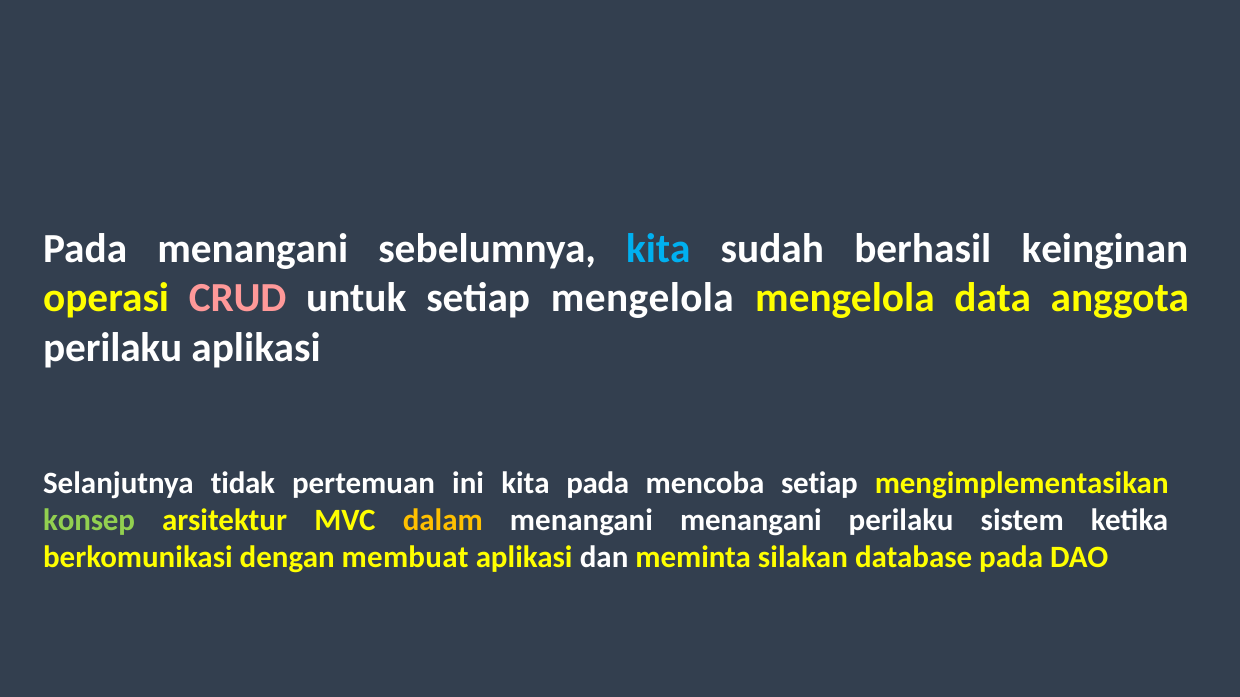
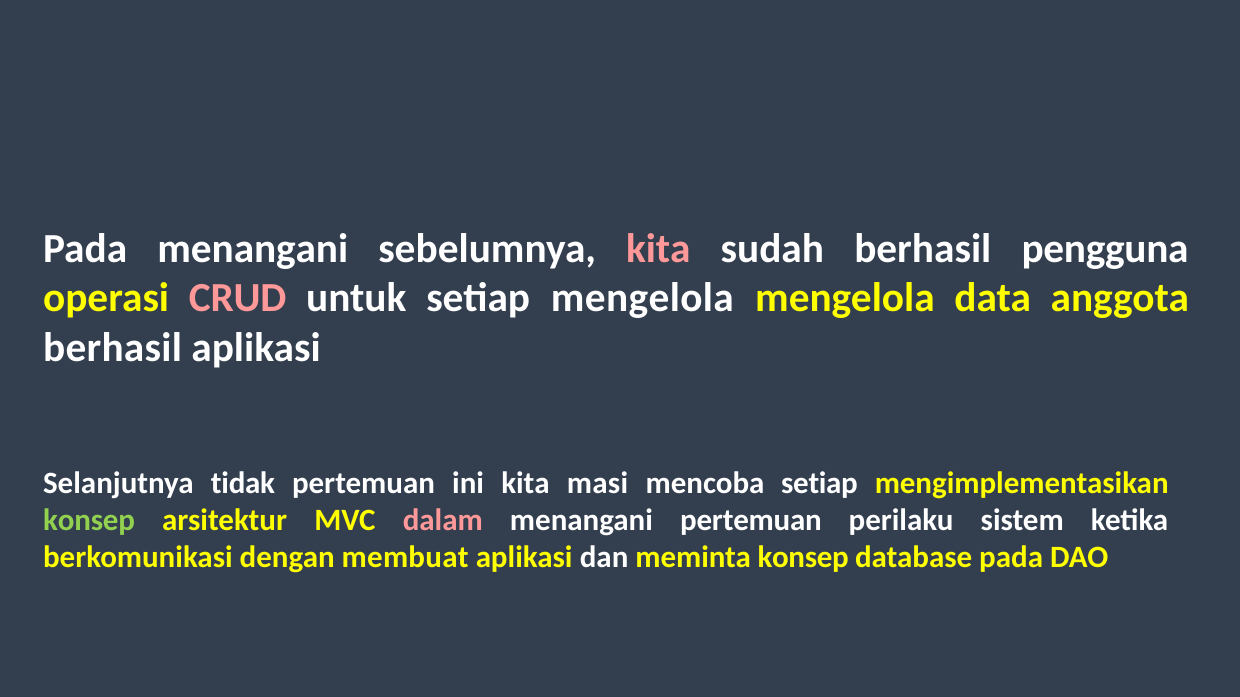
kita at (658, 249) colour: light blue -> pink
keinginan: keinginan -> pengguna
perilaku at (113, 348): perilaku -> berhasil
kita pada: pada -> masi
dalam colour: yellow -> pink
menangani menangani: menangani -> pertemuan
meminta silakan: silakan -> konsep
